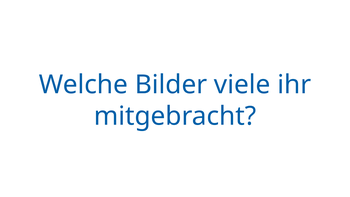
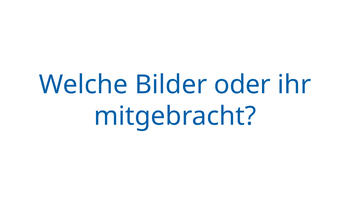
viele: viele -> oder
